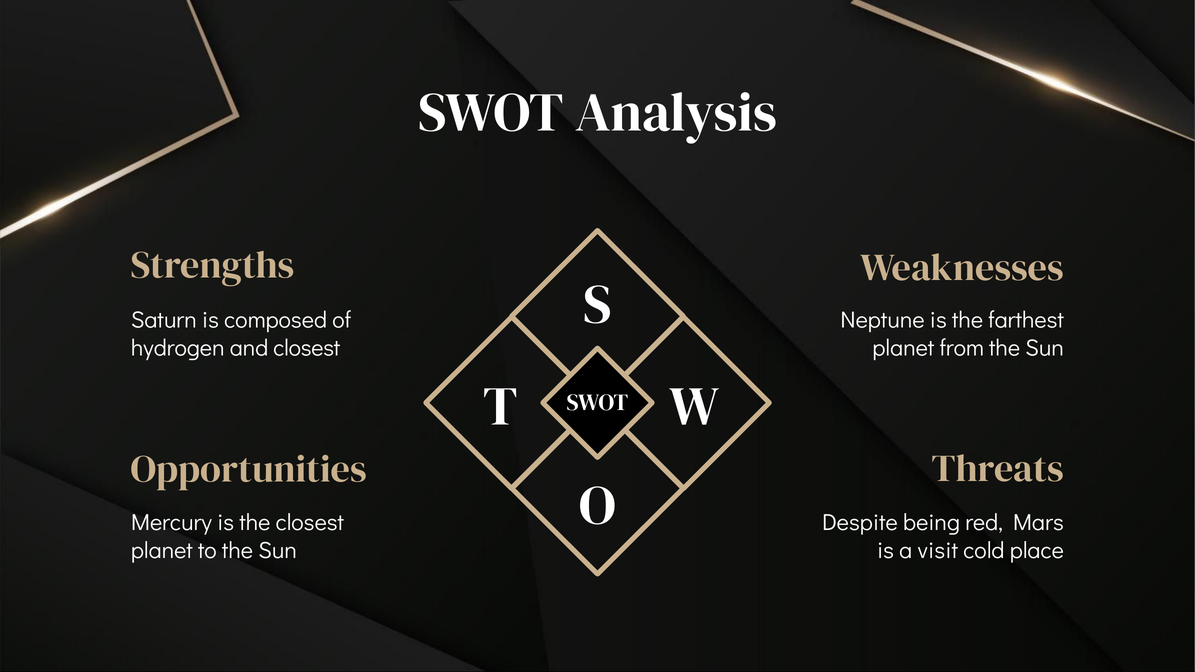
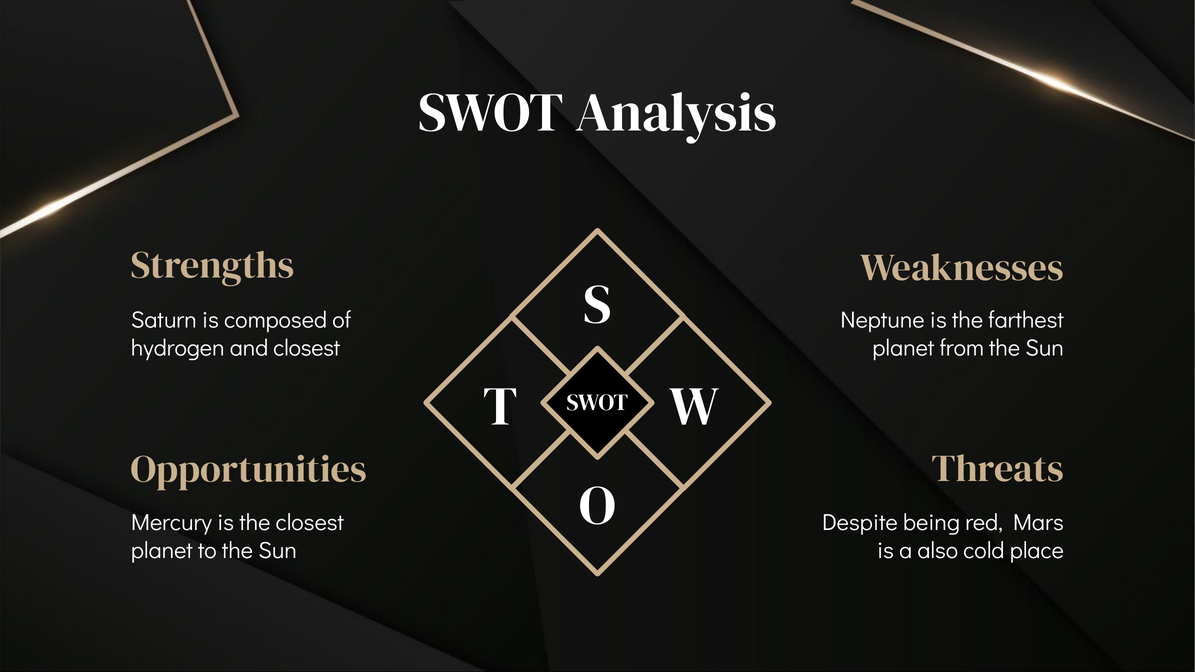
visit: visit -> also
